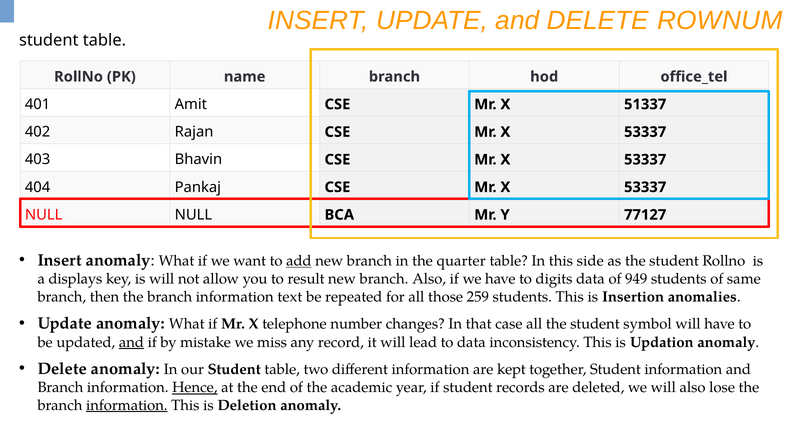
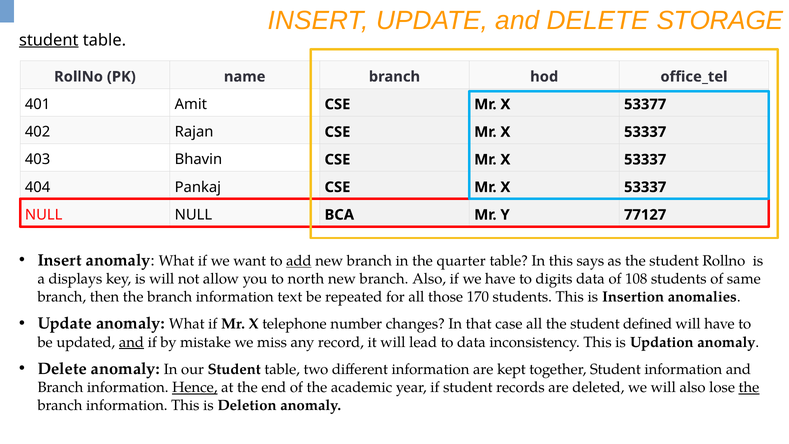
ROWNUM: ROWNUM -> STORAGE
student at (49, 40) underline: none -> present
51337: 51337 -> 53377
side: side -> says
result: result -> north
949: 949 -> 108
259: 259 -> 170
symbol: symbol -> defined
the at (749, 387) underline: none -> present
information at (127, 405) underline: present -> none
